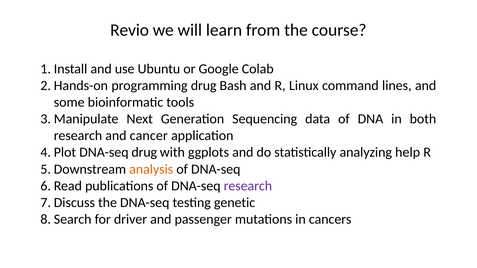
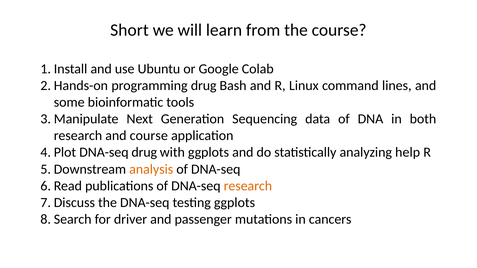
Revio: Revio -> Short
and cancer: cancer -> course
research at (248, 186) colour: purple -> orange
testing genetic: genetic -> ggplots
